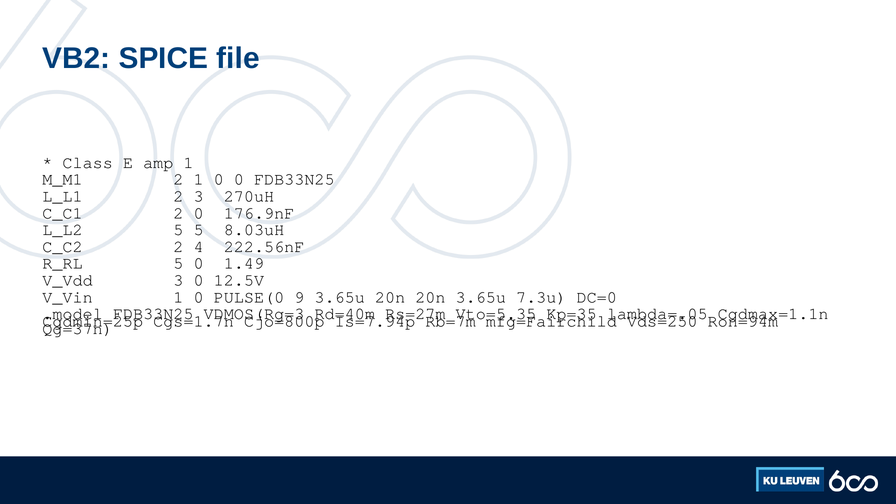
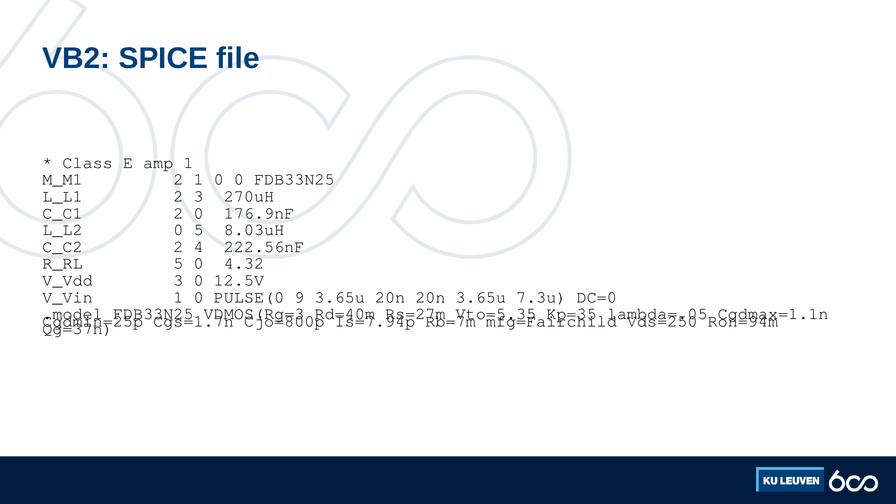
L_L2 5: 5 -> 0
1.49: 1.49 -> 4.32
